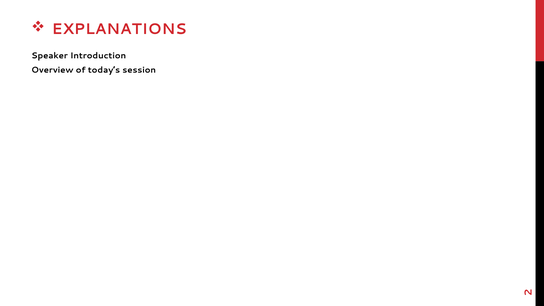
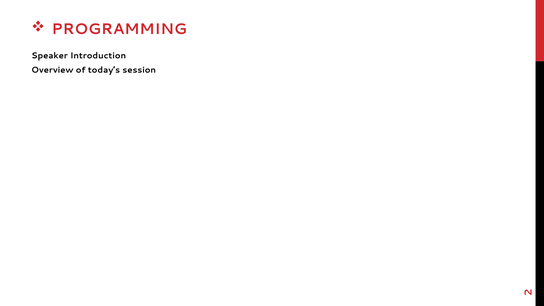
EXPLANATIONS: EXPLANATIONS -> PROGRAMMING
